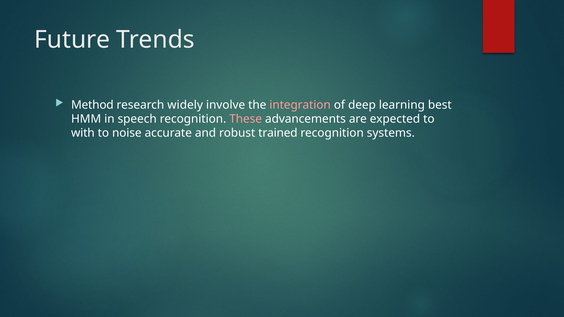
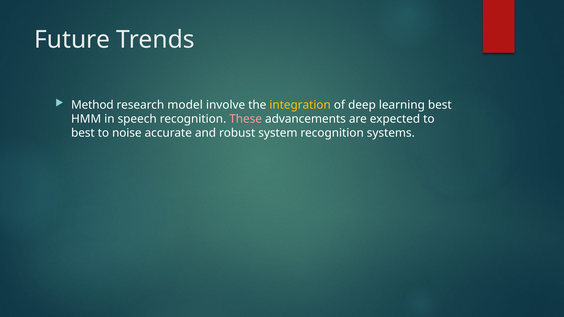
widely: widely -> model
integration colour: pink -> yellow
with at (83, 133): with -> best
trained: trained -> system
